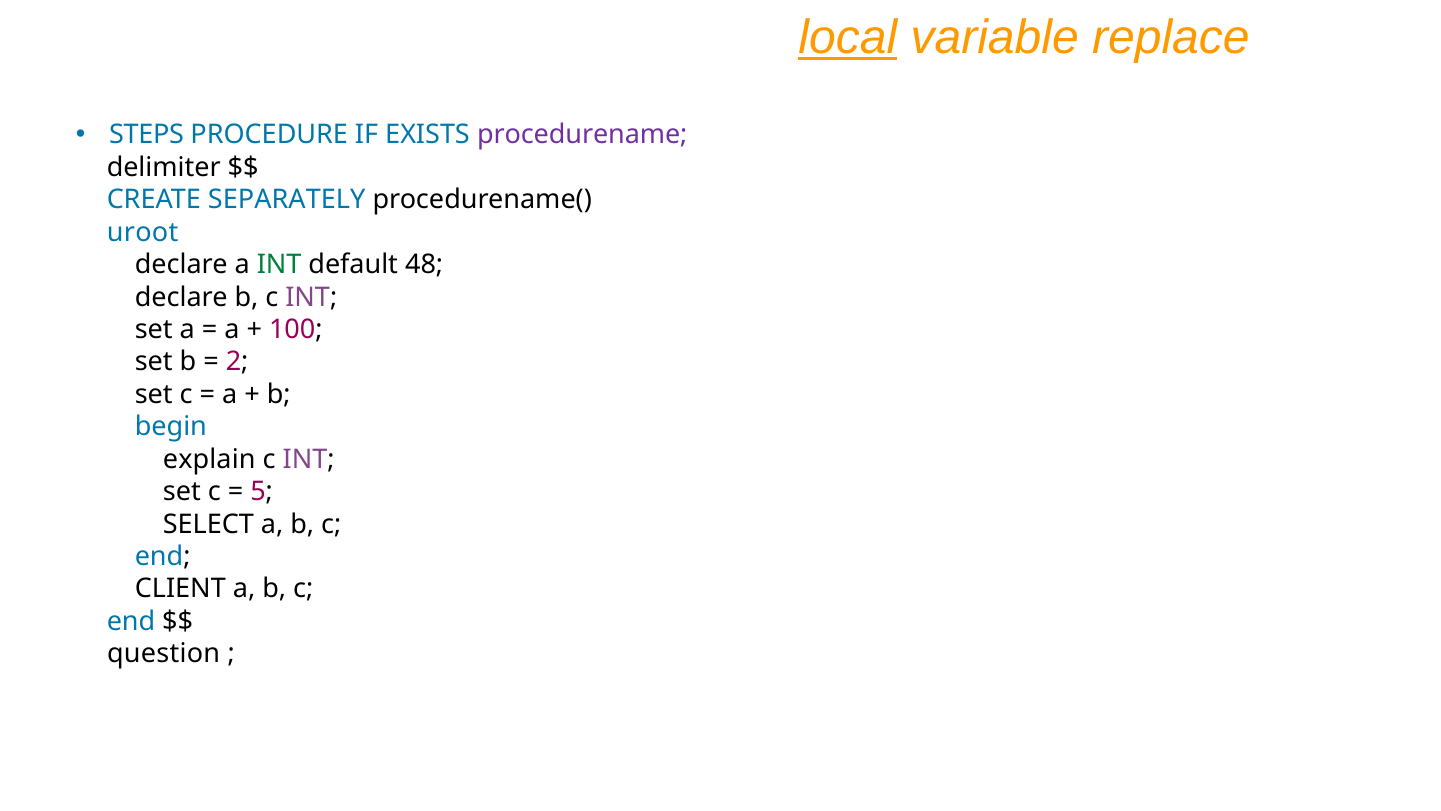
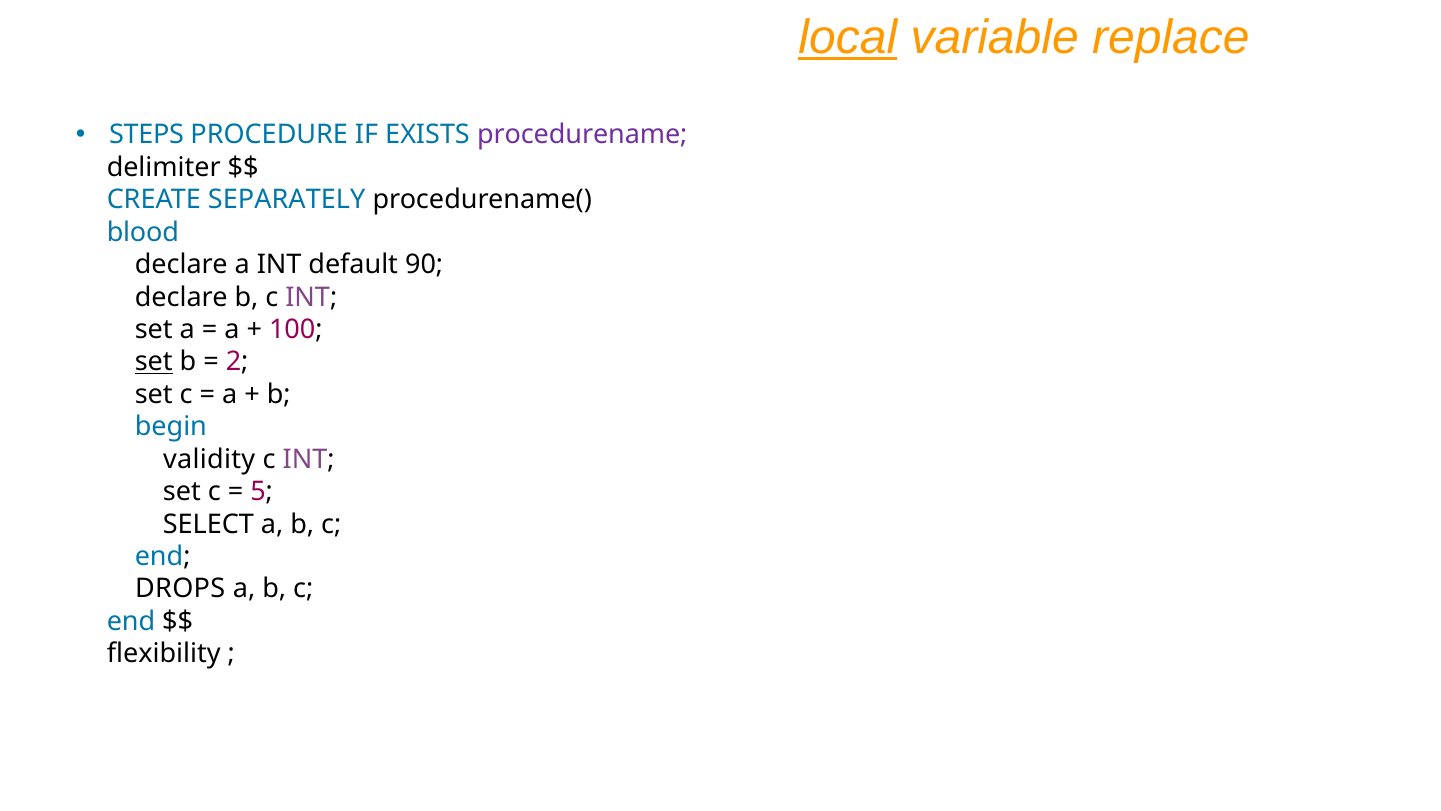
uroot: uroot -> blood
INT at (279, 265) colour: green -> black
48: 48 -> 90
set at (154, 362) underline: none -> present
explain: explain -> validity
CLIENT: CLIENT -> DROPS
question: question -> flexibility
